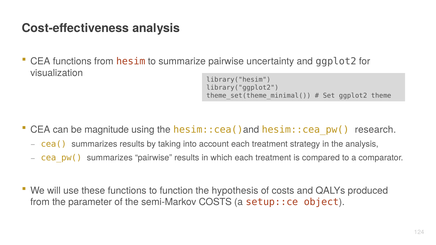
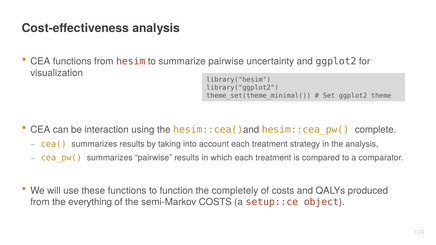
magnitude: magnitude -> interaction
research: research -> complete
hypothesis: hypothesis -> completely
parameter: parameter -> everything
